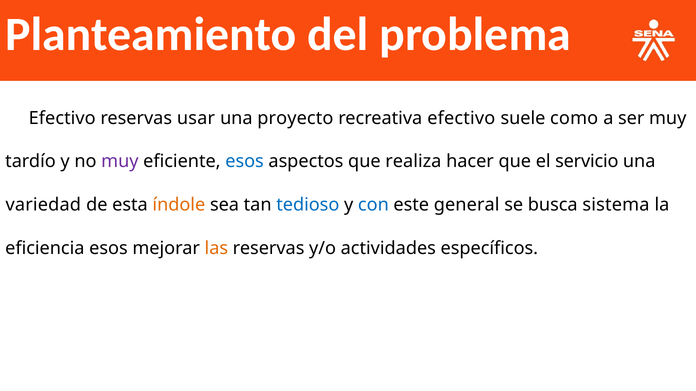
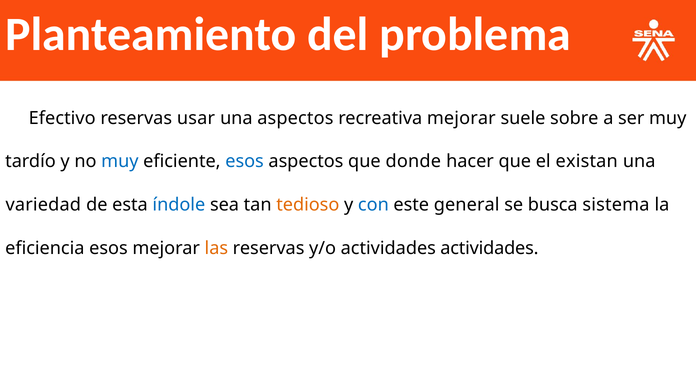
una proyecto: proyecto -> aspectos
recreativa efectivo: efectivo -> mejorar
como: como -> sobre
muy at (120, 162) colour: purple -> blue
realiza: realiza -> donde
servicio: servicio -> existan
índole colour: orange -> blue
tedioso colour: blue -> orange
actividades específicos: específicos -> actividades
